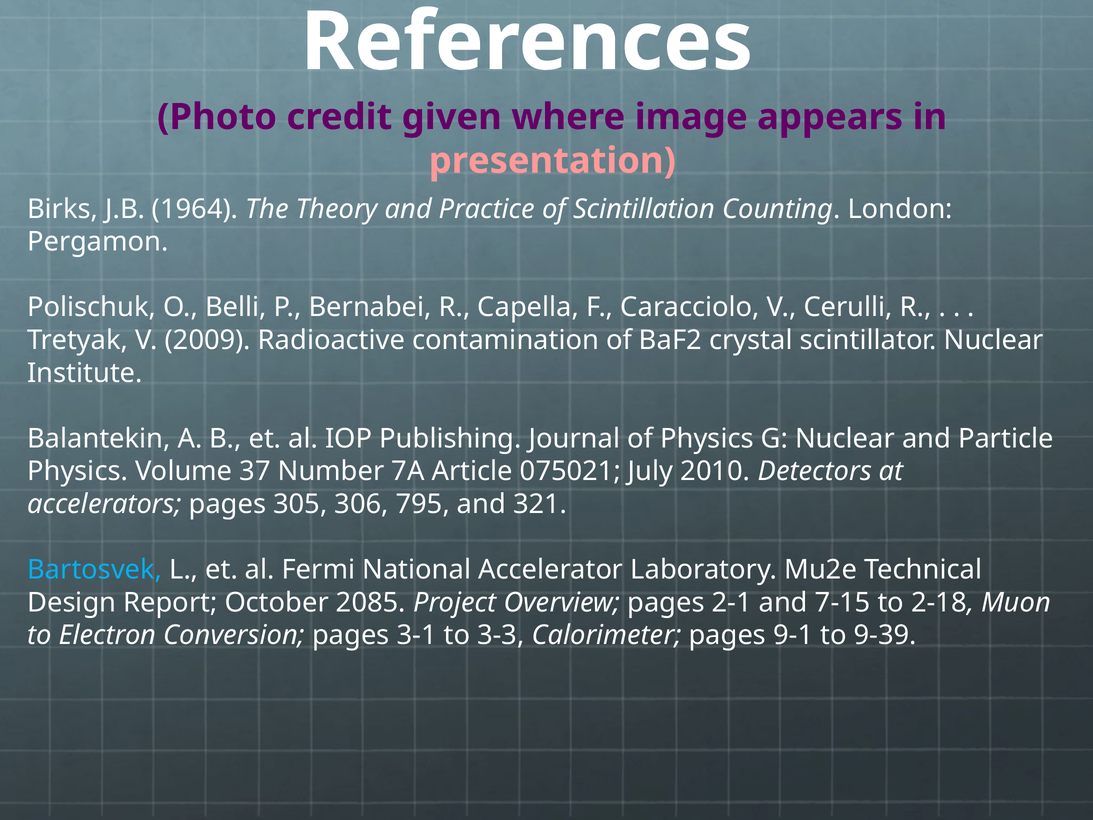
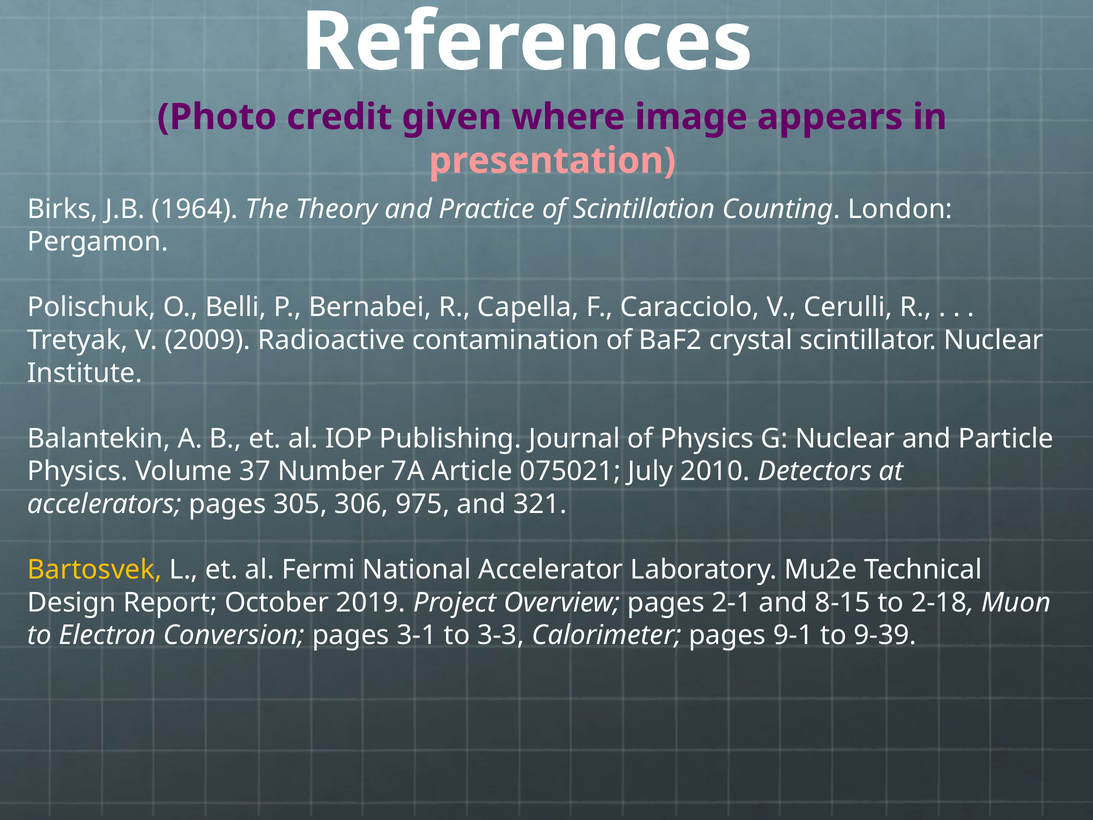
795: 795 -> 975
Bartosvek colour: light blue -> yellow
2085: 2085 -> 2019
7-15: 7-15 -> 8-15
